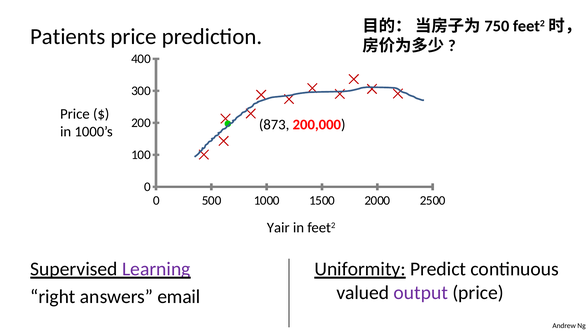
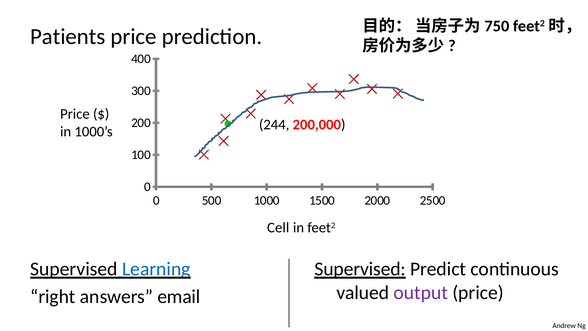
873: 873 -> 244
Yair: Yair -> Cell
Learning colour: purple -> blue
Uniformity at (360, 269): Uniformity -> Supervised
